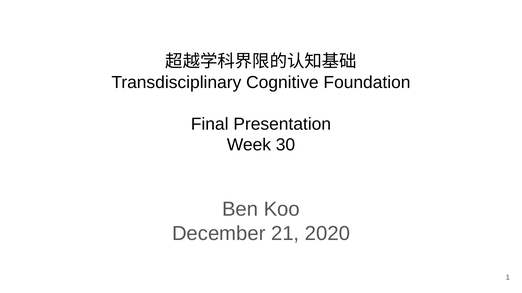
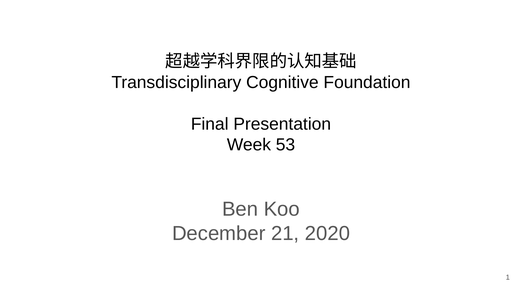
30: 30 -> 53
